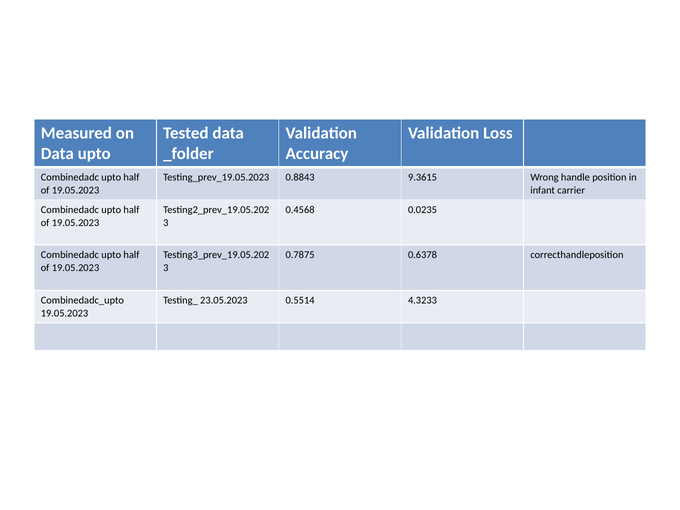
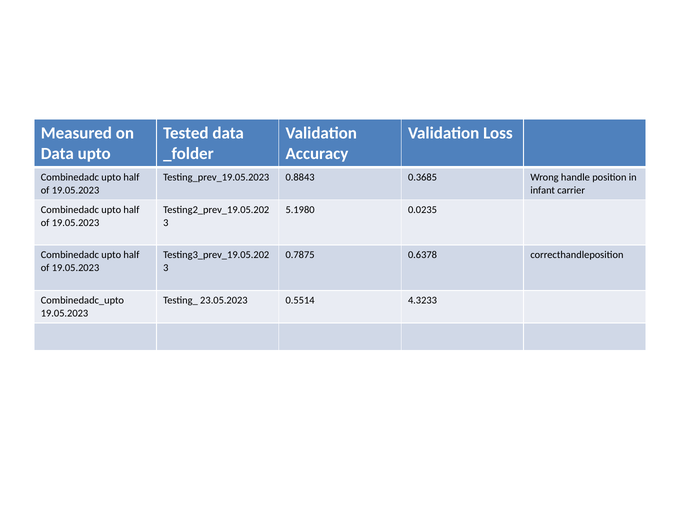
9.3615: 9.3615 -> 0.3685
0.4568: 0.4568 -> 5.1980
